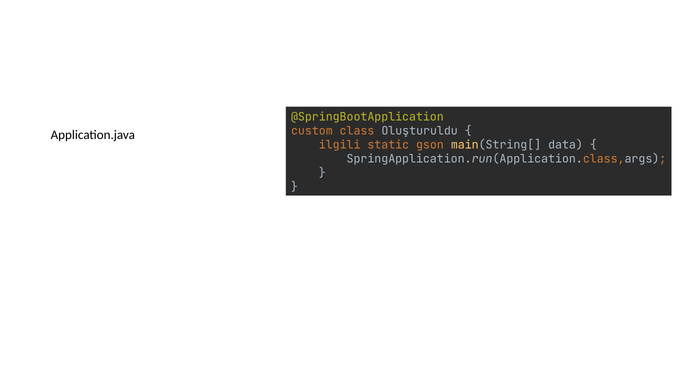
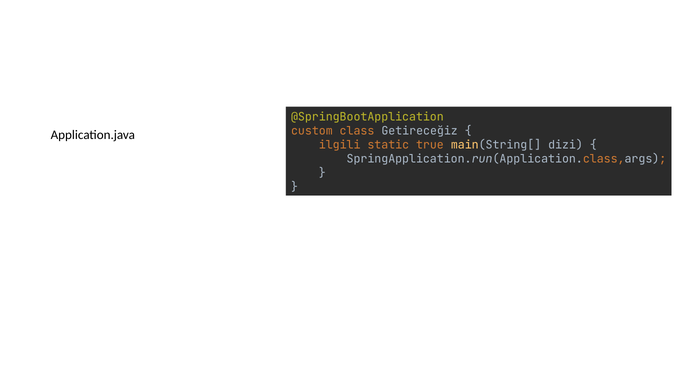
Oluşturuldu: Oluşturuldu -> Getireceğiz
gson: gson -> true
data: data -> dizi
